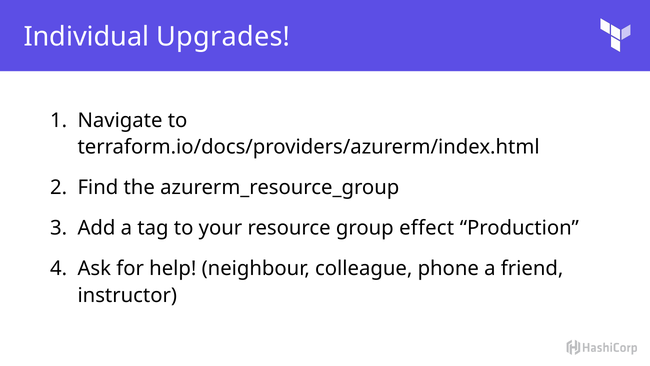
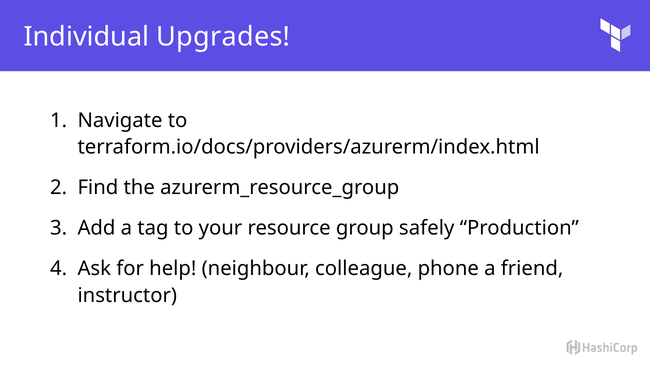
effect: effect -> safely
